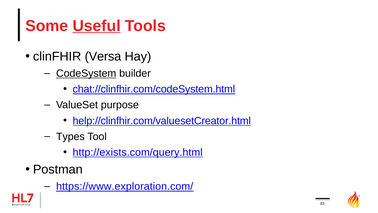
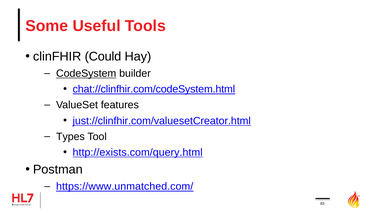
Useful underline: present -> none
Versa: Versa -> Could
purpose: purpose -> features
help://clinfhir.com/valuesetCreator.html: help://clinfhir.com/valuesetCreator.html -> just://clinfhir.com/valuesetCreator.html
https://www.exploration.com/: https://www.exploration.com/ -> https://www.unmatched.com/
